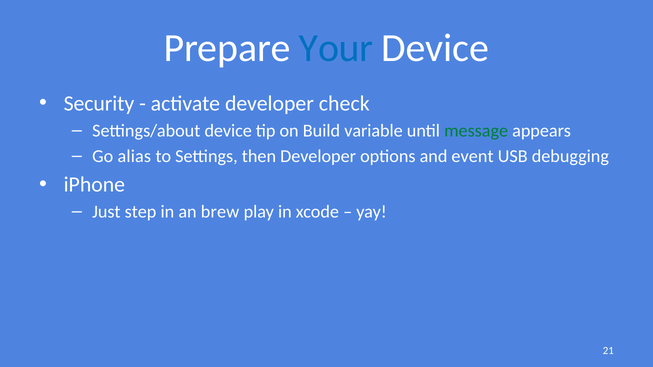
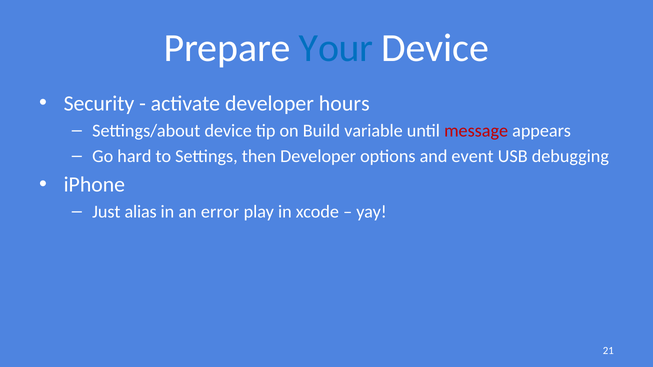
check: check -> hours
message colour: green -> red
alias: alias -> hard
step: step -> alias
brew: brew -> error
